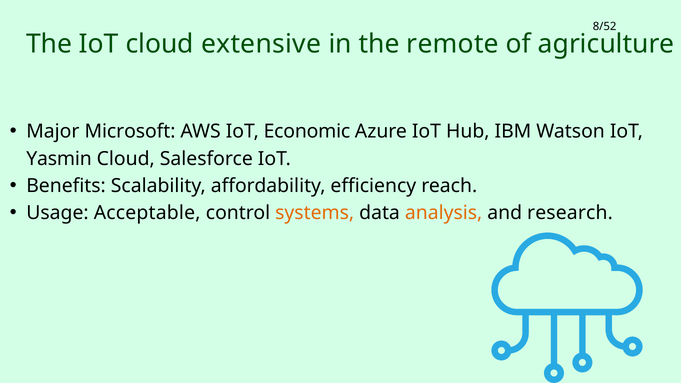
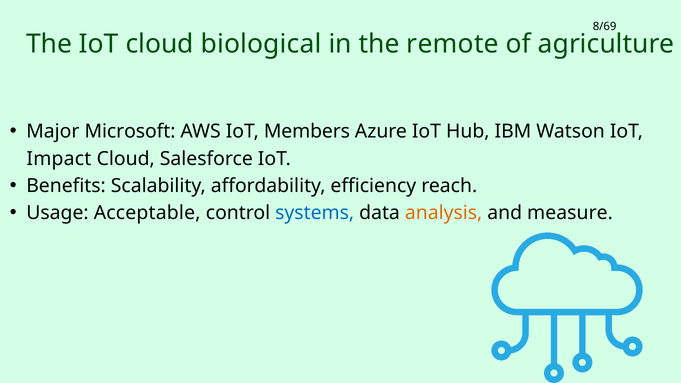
8/52: 8/52 -> 8/69
extensive: extensive -> biological
Economic: Economic -> Members
Yasmin: Yasmin -> Impact
systems colour: orange -> blue
research: research -> measure
